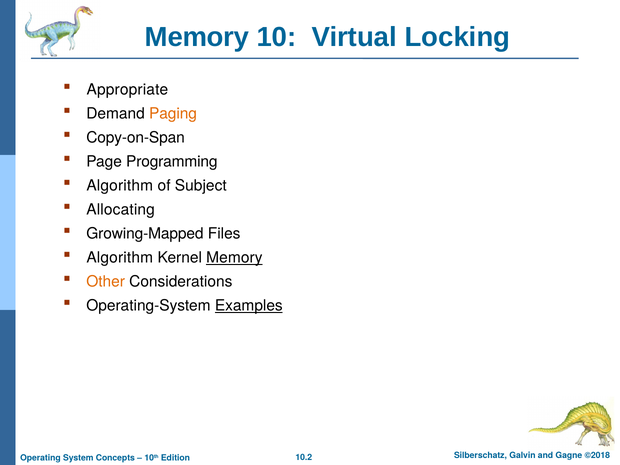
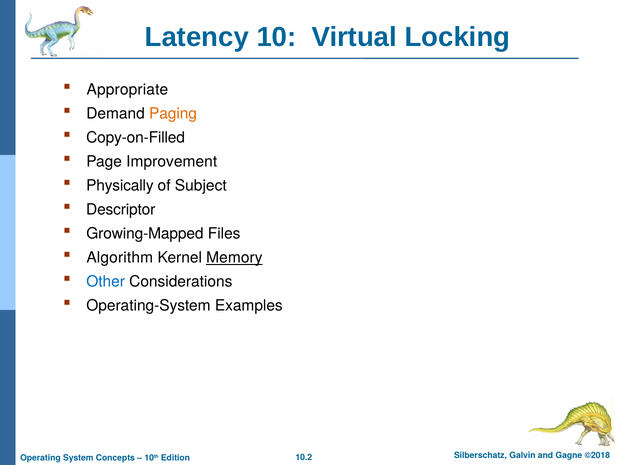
Memory at (197, 37): Memory -> Latency
Copy-on-Span: Copy-on-Span -> Copy-on-Filled
Programming: Programming -> Improvement
Algorithm at (120, 186): Algorithm -> Physically
Allocating: Allocating -> Descriptor
Other colour: orange -> blue
Examples underline: present -> none
